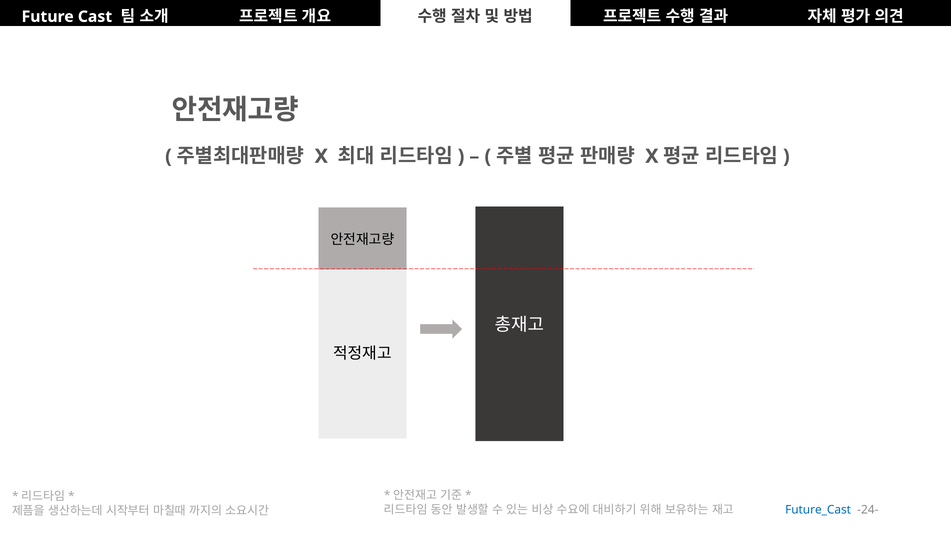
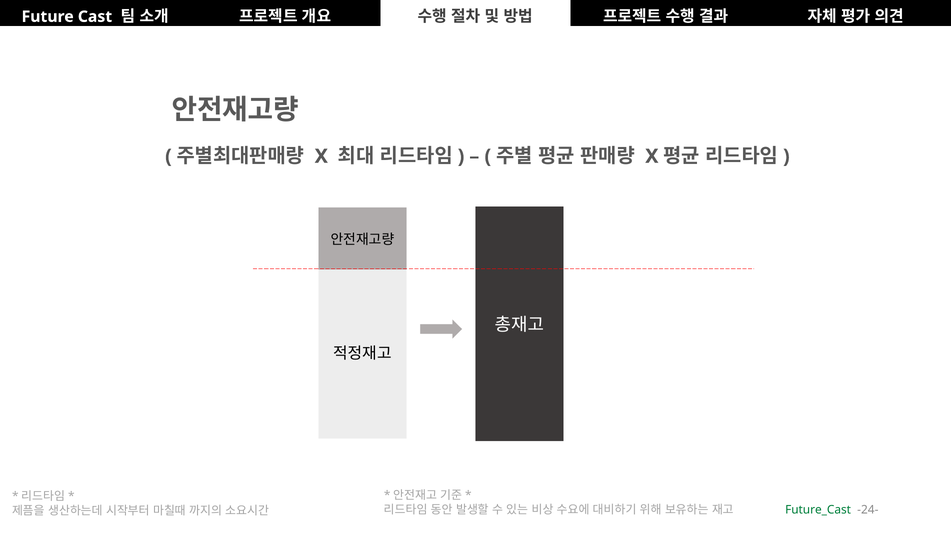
Future_Cast colour: blue -> green
